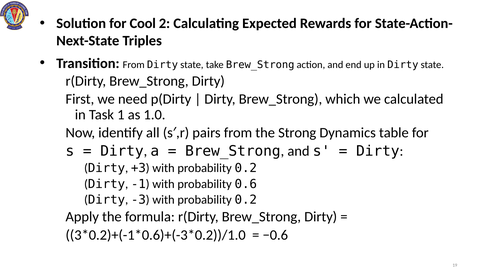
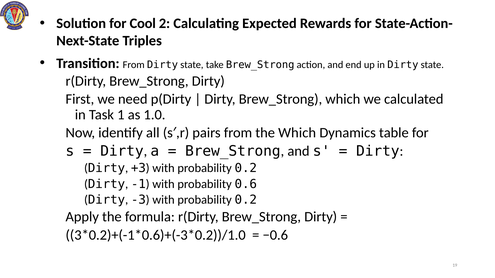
the Strong: Strong -> Which
